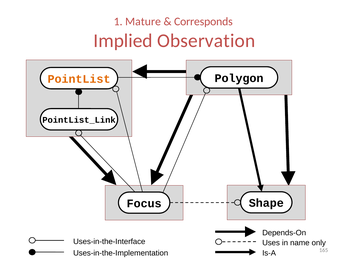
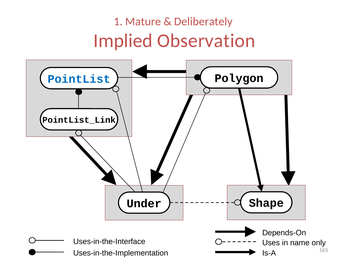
Corresponds: Corresponds -> Deliberately
PointList colour: orange -> blue
Focus: Focus -> Under
